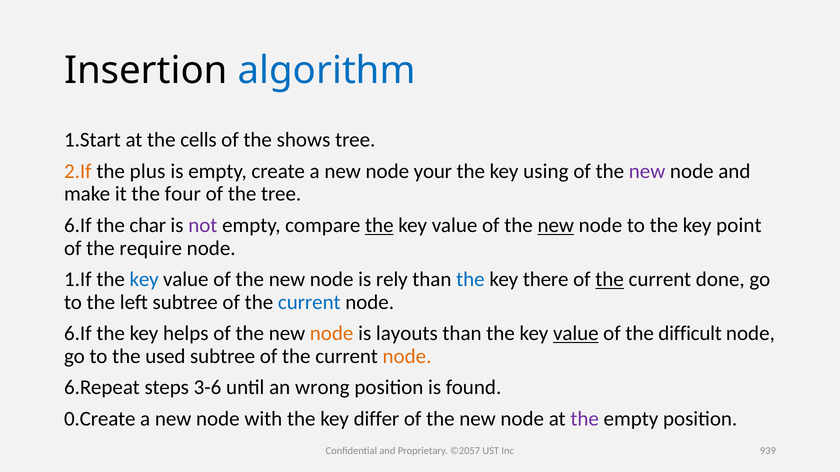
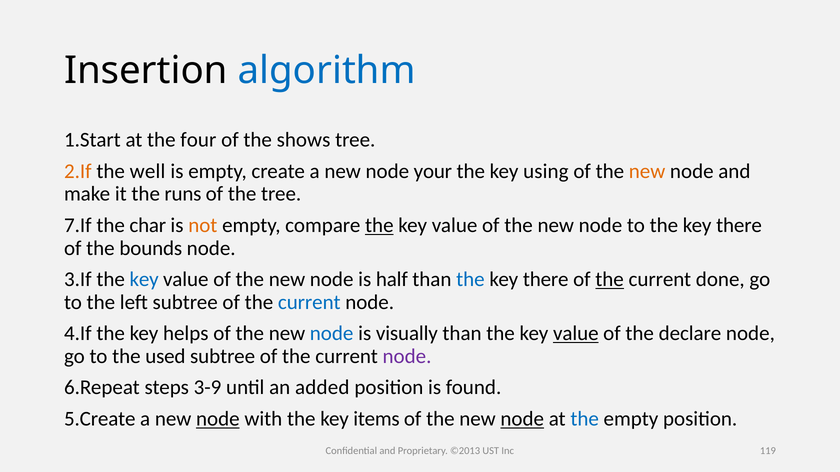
cells: cells -> four
plus: plus -> well
new at (647, 172) colour: purple -> orange
four: four -> runs
6.If at (78, 226): 6.If -> 7.If
not colour: purple -> orange
new at (556, 226) underline: present -> none
to the key point: point -> there
require: require -> bounds
1.If: 1.If -> 3.If
rely: rely -> half
6.If at (78, 334): 6.If -> 4.If
node at (332, 334) colour: orange -> blue
layouts: layouts -> visually
difficult: difficult -> declare
node at (407, 357) colour: orange -> purple
3-6: 3-6 -> 3-9
wrong: wrong -> added
0.Create: 0.Create -> 5.Create
node at (218, 419) underline: none -> present
differ: differ -> items
node at (522, 419) underline: none -> present
the at (585, 419) colour: purple -> blue
©2057: ©2057 -> ©2013
939: 939 -> 119
